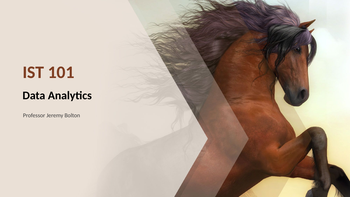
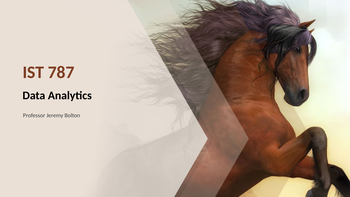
101: 101 -> 787
